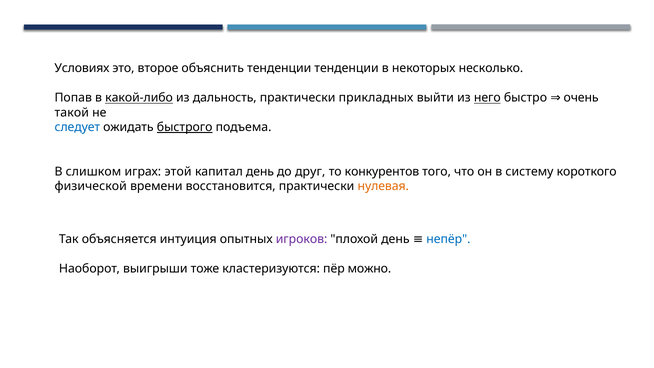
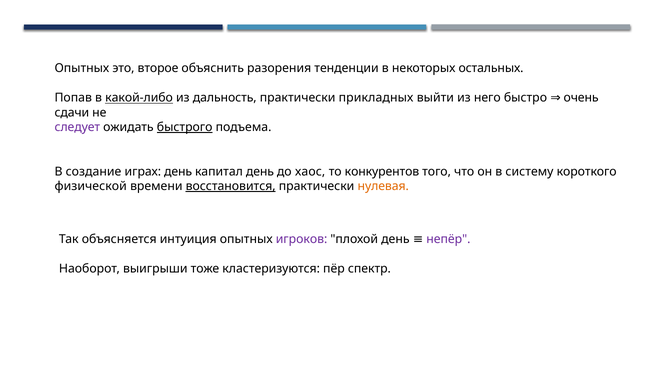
Условиях at (82, 68): Условиях -> Опытных
объяснить тенденции: тенденции -> разорения
несколько: несколько -> остальных
него underline: present -> none
такой: такой -> сдачи
следует colour: blue -> purple
слишком: слишком -> создание
играх этой: этой -> день
друг: друг -> хаос
восстановится underline: none -> present
непёр colour: blue -> purple
можно: можно -> спектр
